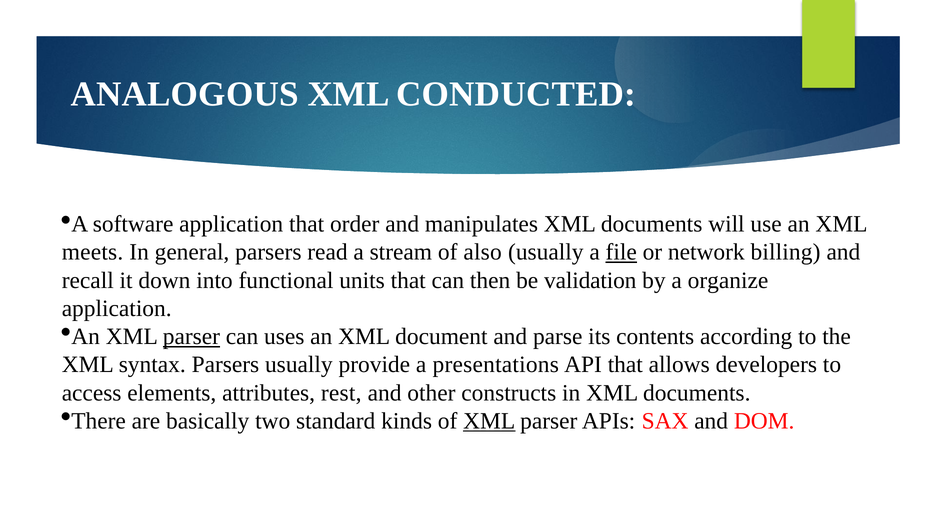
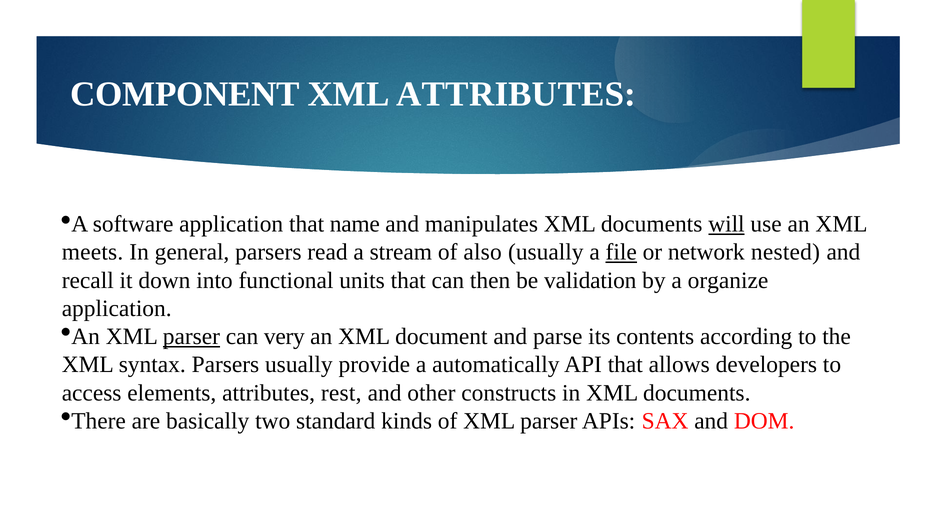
ANALOGOUS: ANALOGOUS -> COMPONENT
XML CONDUCTED: CONDUCTED -> ATTRIBUTES
order: order -> name
will underline: none -> present
billing: billing -> nested
uses: uses -> very
presentations: presentations -> automatically
XML at (489, 421) underline: present -> none
